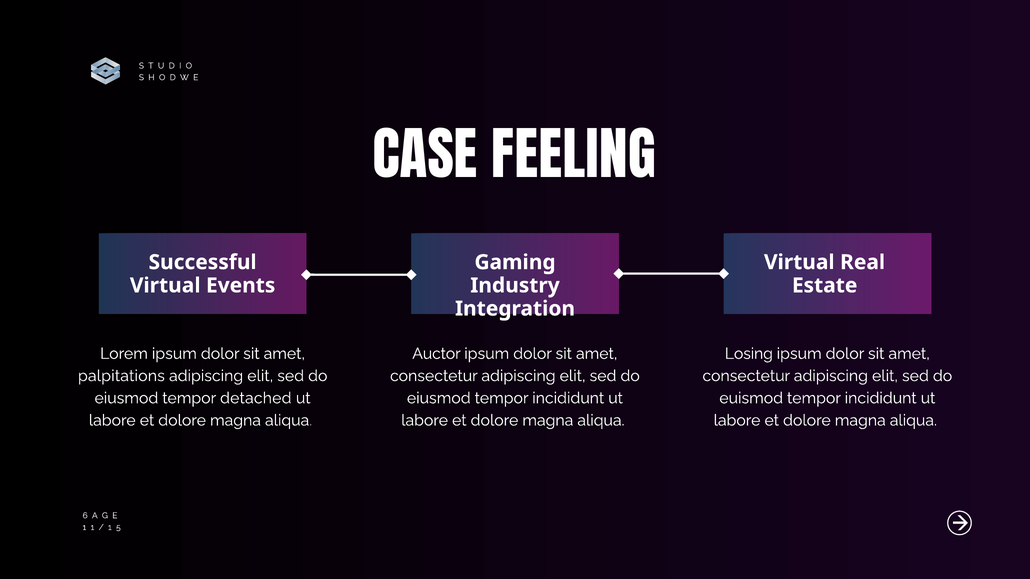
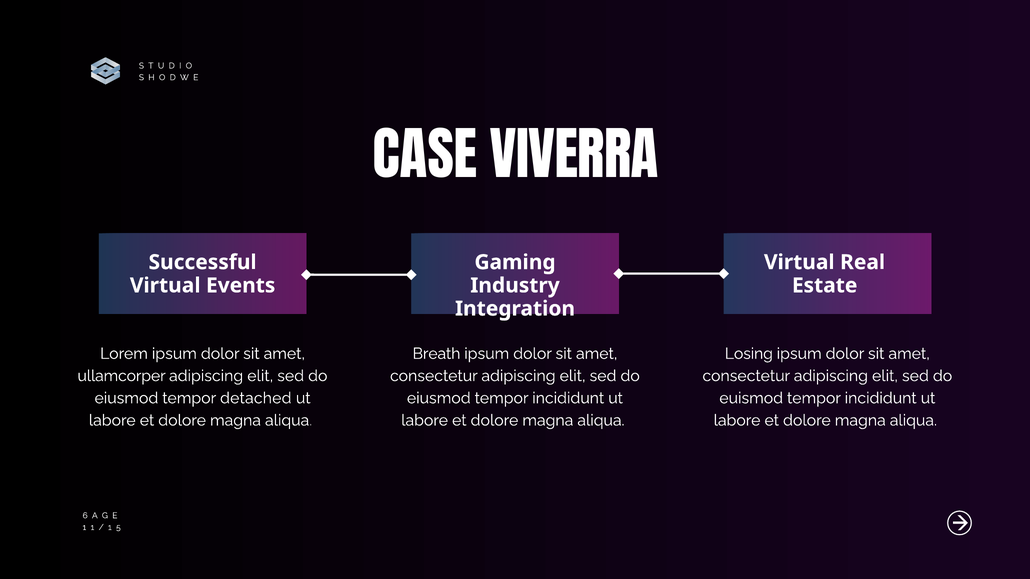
FEELING: FEELING -> VIVERRA
Auctor: Auctor -> Breath
palpitations: palpitations -> ullamcorper
